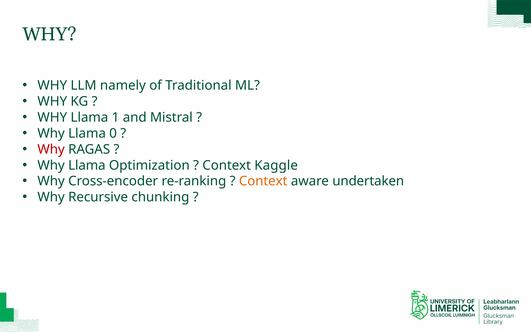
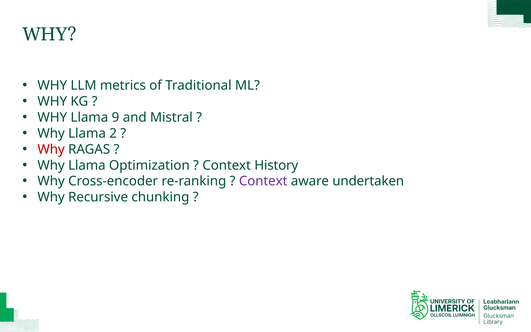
namely: namely -> metrics
1: 1 -> 9
0: 0 -> 2
Kaggle: Kaggle -> History
Context at (263, 181) colour: orange -> purple
